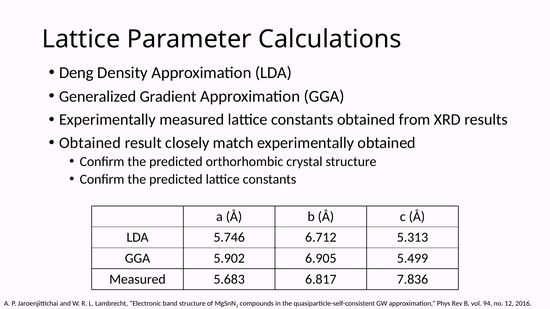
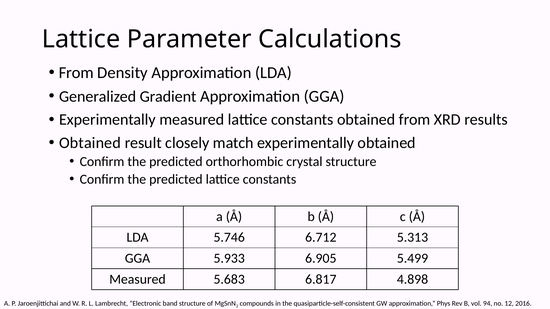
Deng at (76, 73): Deng -> From
5.902: 5.902 -> 5.933
7.836: 7.836 -> 4.898
